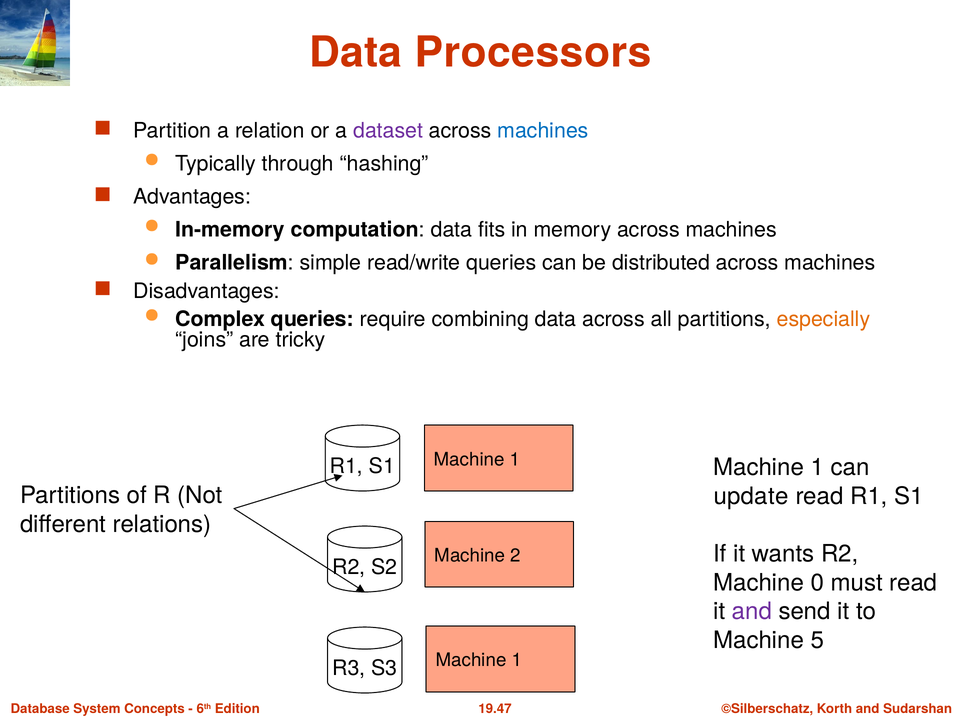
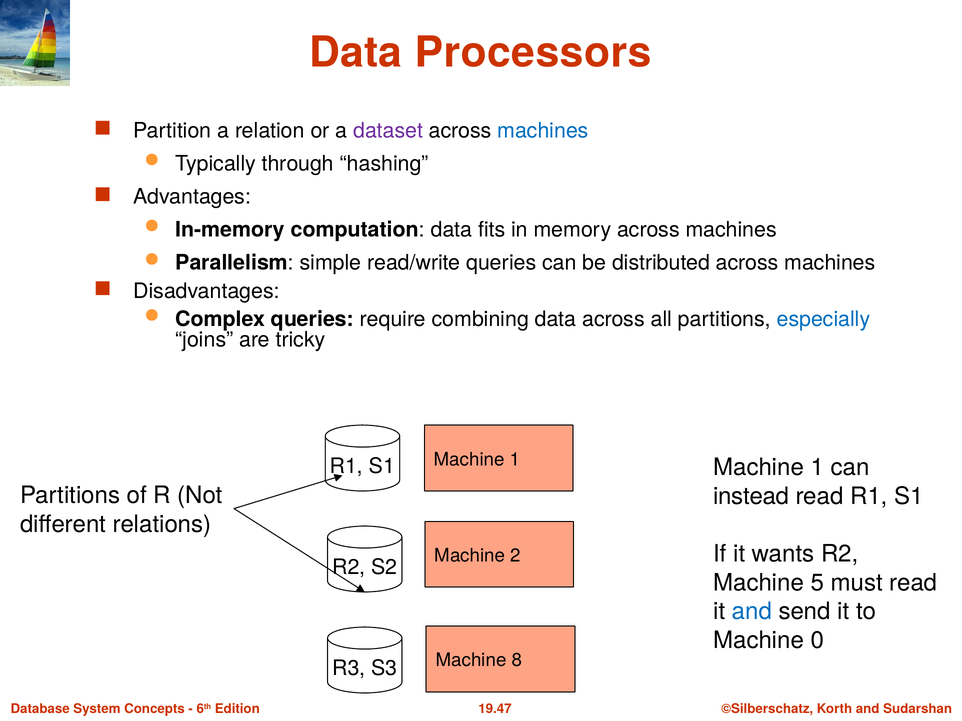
especially colour: orange -> blue
update: update -> instead
0: 0 -> 5
and at (752, 612) colour: purple -> blue
5: 5 -> 0
1 at (517, 661): 1 -> 8
